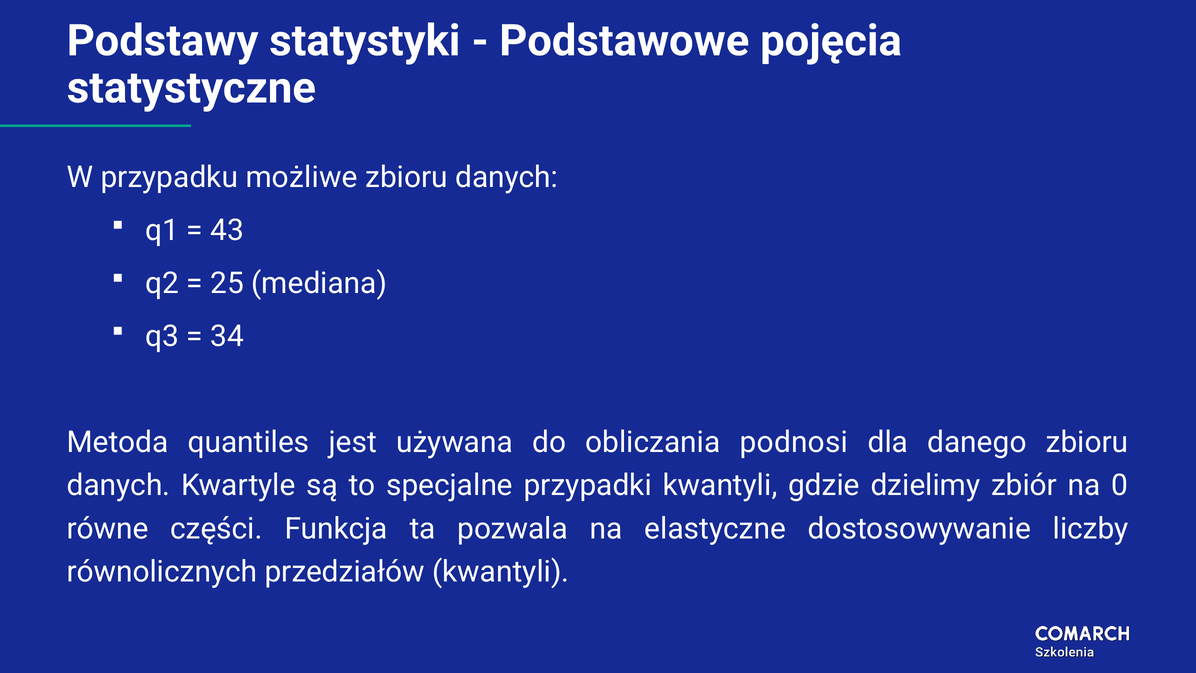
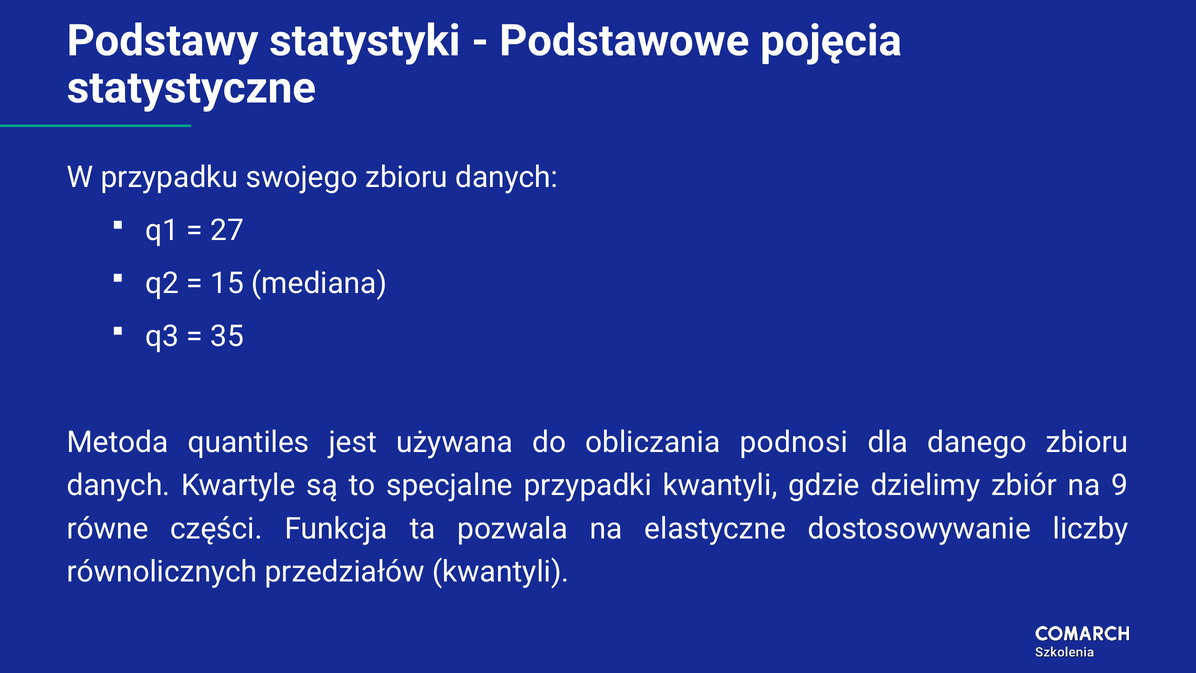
możliwe: możliwe -> swojego
43: 43 -> 27
25: 25 -> 15
34: 34 -> 35
0: 0 -> 9
